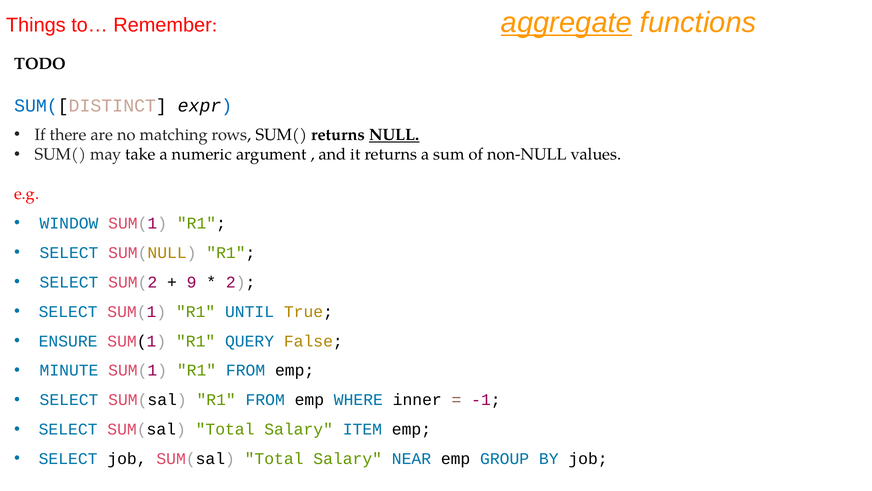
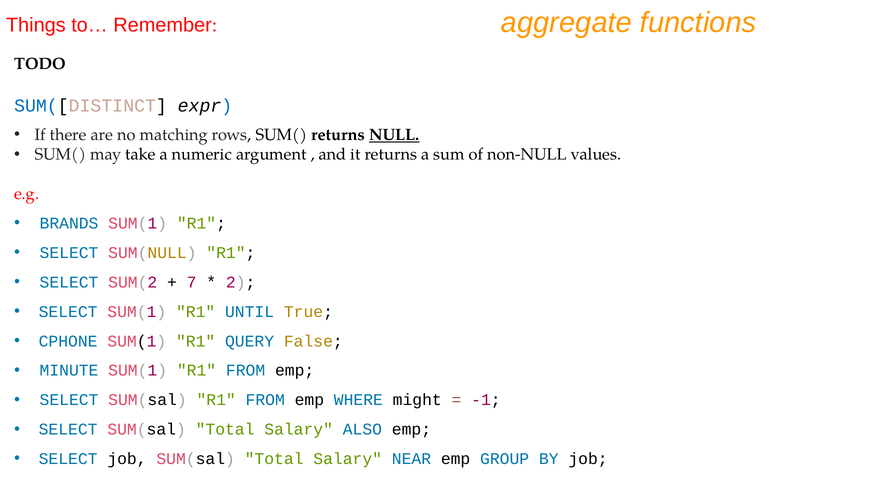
aggregate underline: present -> none
WINDOW: WINDOW -> BRANDS
9: 9 -> 7
ENSURE: ENSURE -> CPHONE
inner: inner -> might
ITEM: ITEM -> ALSO
